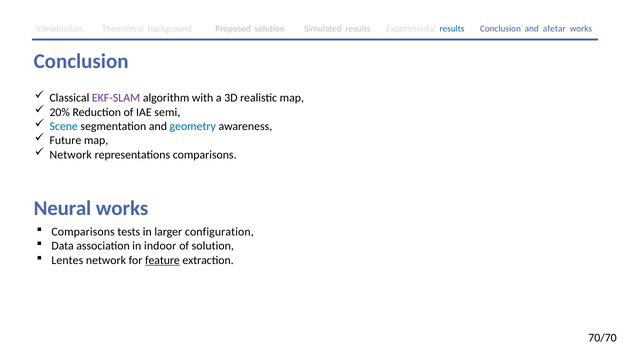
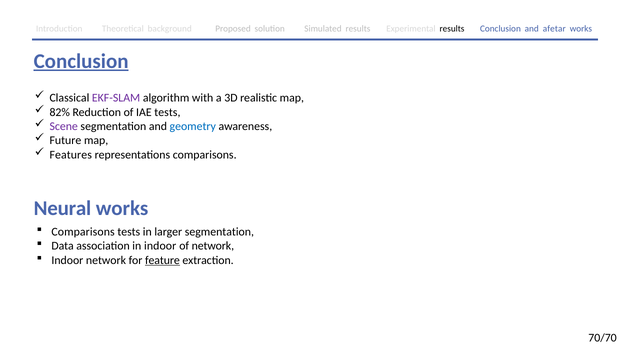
results at (452, 29) colour: blue -> black
Conclusion at (81, 61) underline: none -> present
20%: 20% -> 82%
IAE semi: semi -> tests
Scene colour: blue -> purple
Network at (71, 155): Network -> Features
larger configuration: configuration -> segmentation
of solution: solution -> network
Lentes at (67, 260): Lentes -> Indoor
